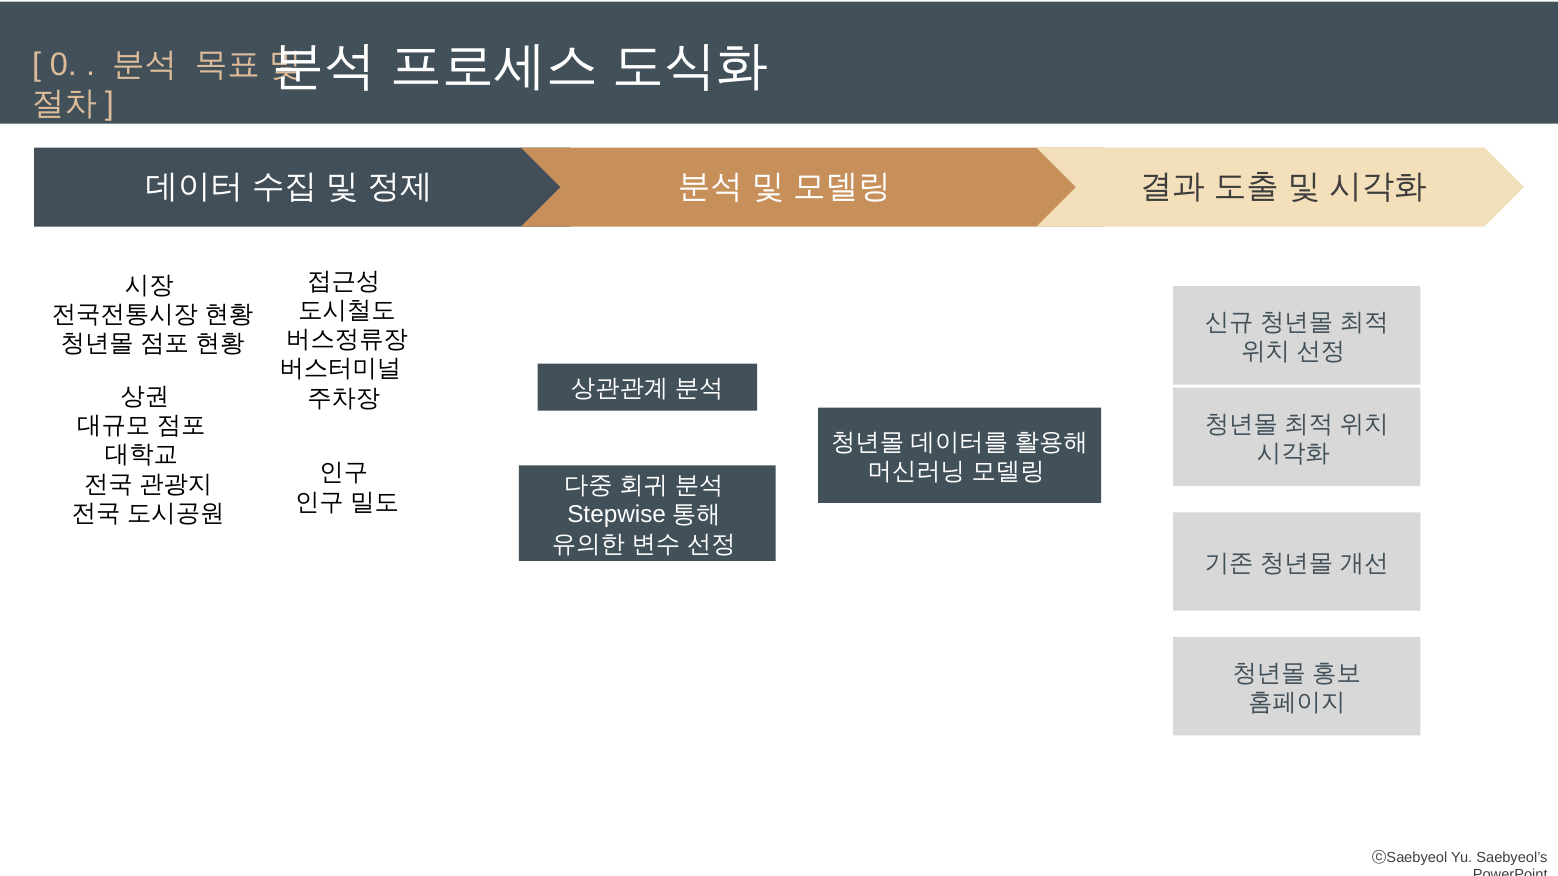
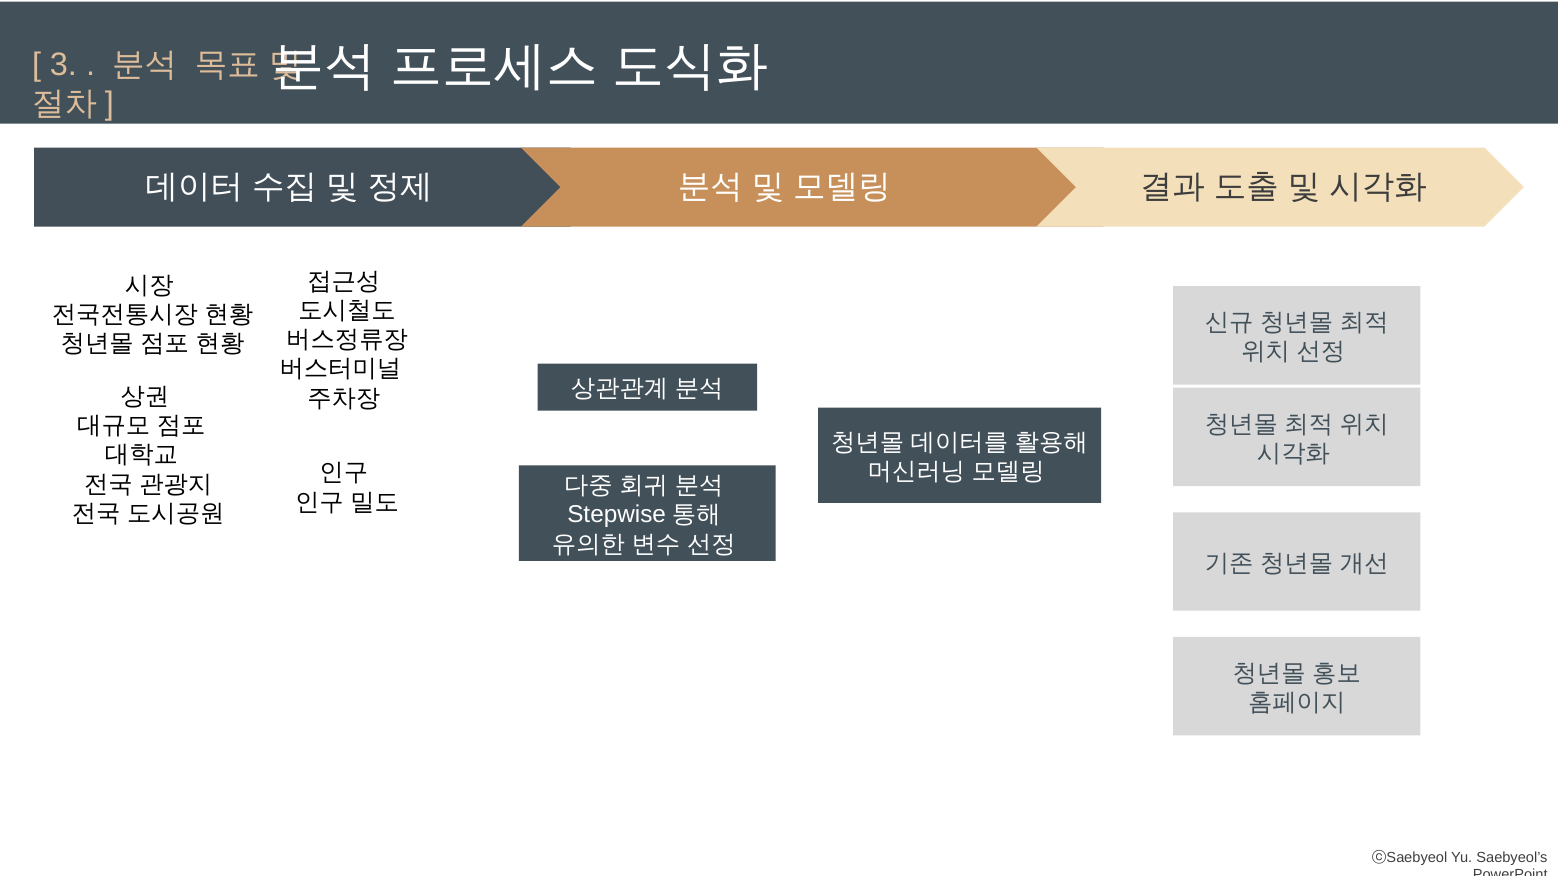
0: 0 -> 3
